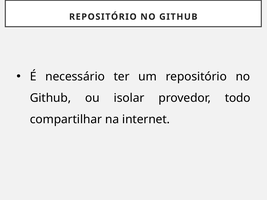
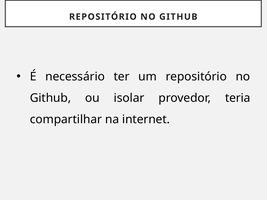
todo: todo -> teria
